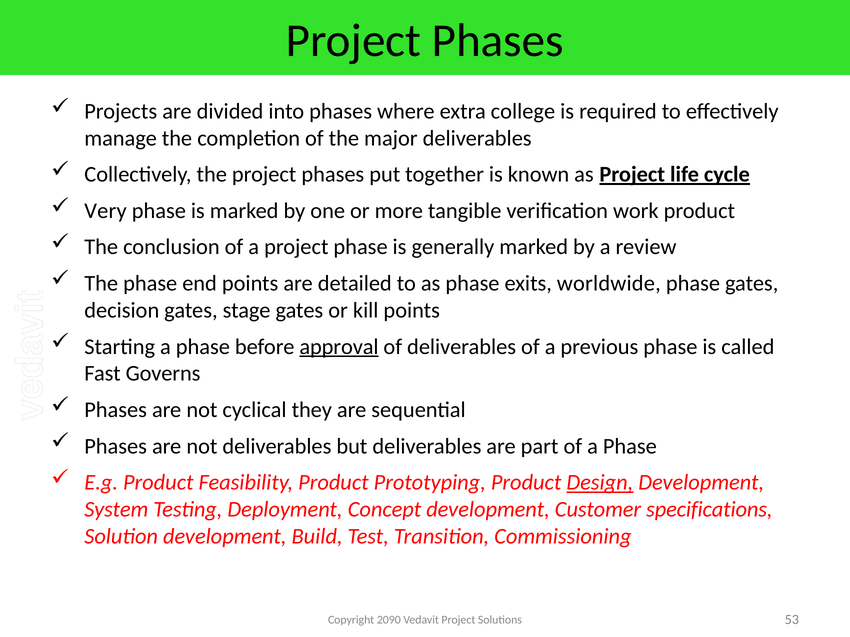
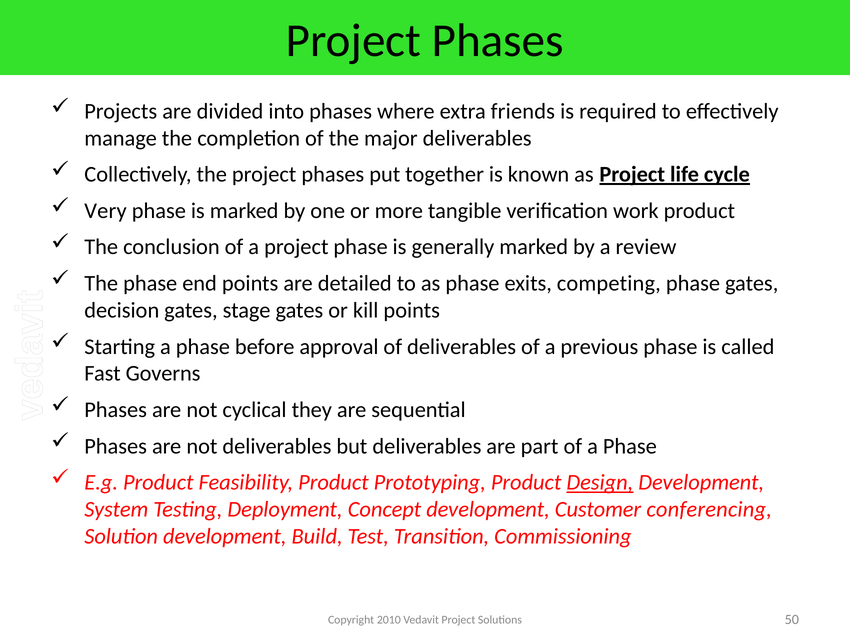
college: college -> friends
worldwide: worldwide -> competing
approval underline: present -> none
specifications: specifications -> conferencing
2090: 2090 -> 2010
53: 53 -> 50
